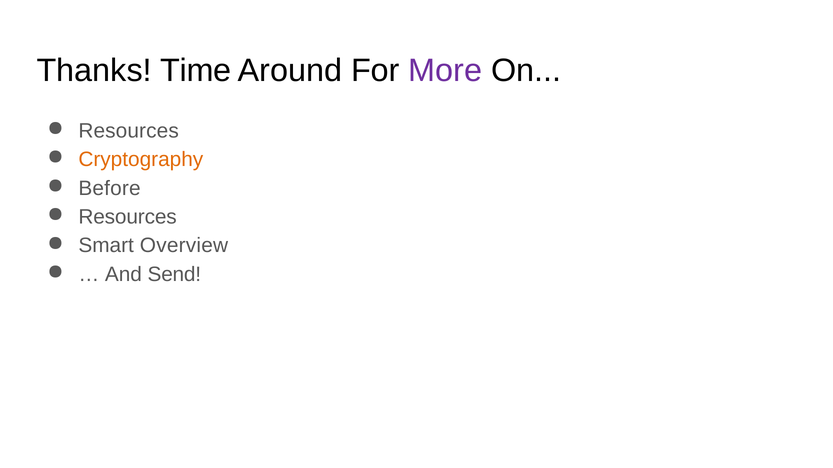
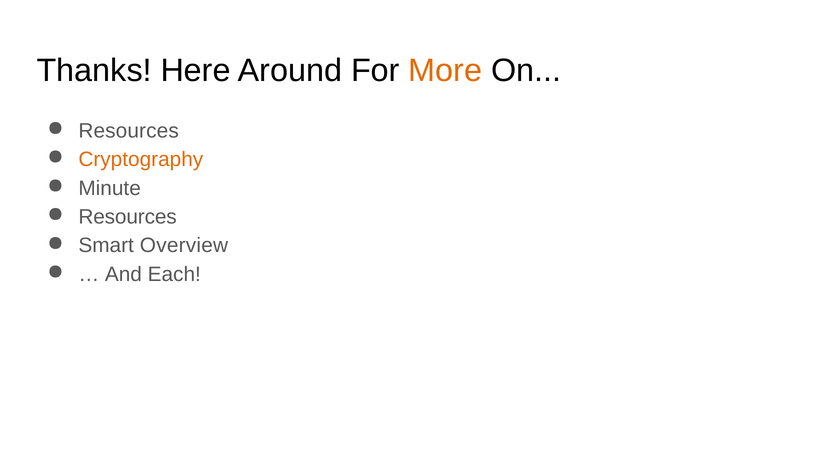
Time: Time -> Here
More colour: purple -> orange
Before: Before -> Minute
Send: Send -> Each
